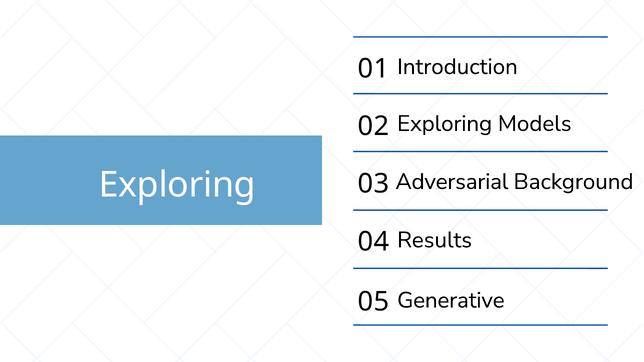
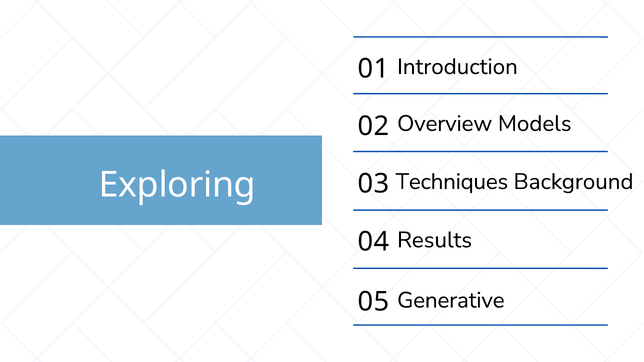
Exploring at (445, 124): Exploring -> Overview
Adversarial: Adversarial -> Techniques
